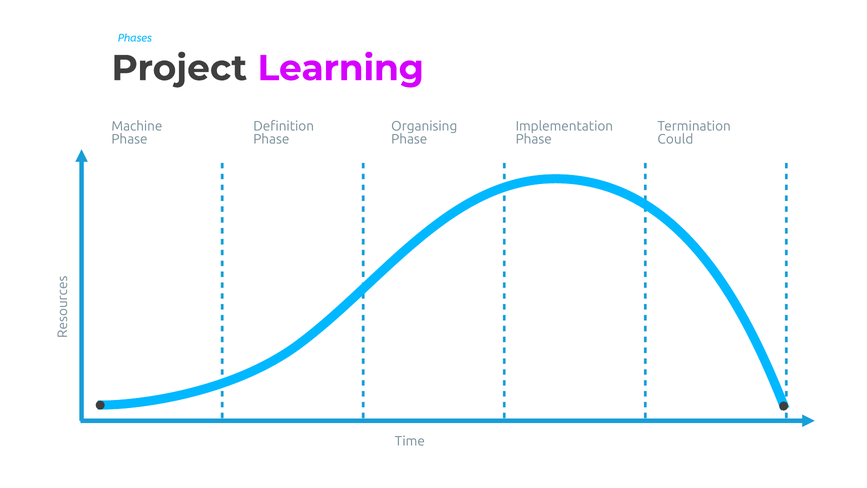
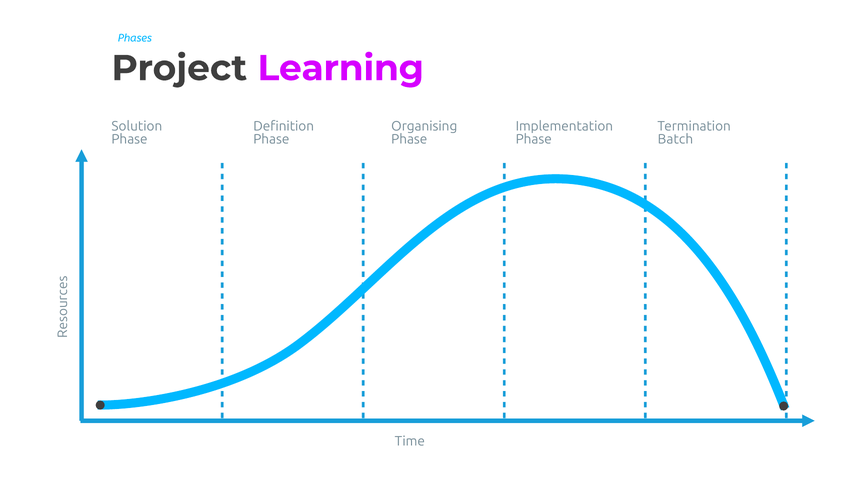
Machine: Machine -> Solution
Could: Could -> Batch
